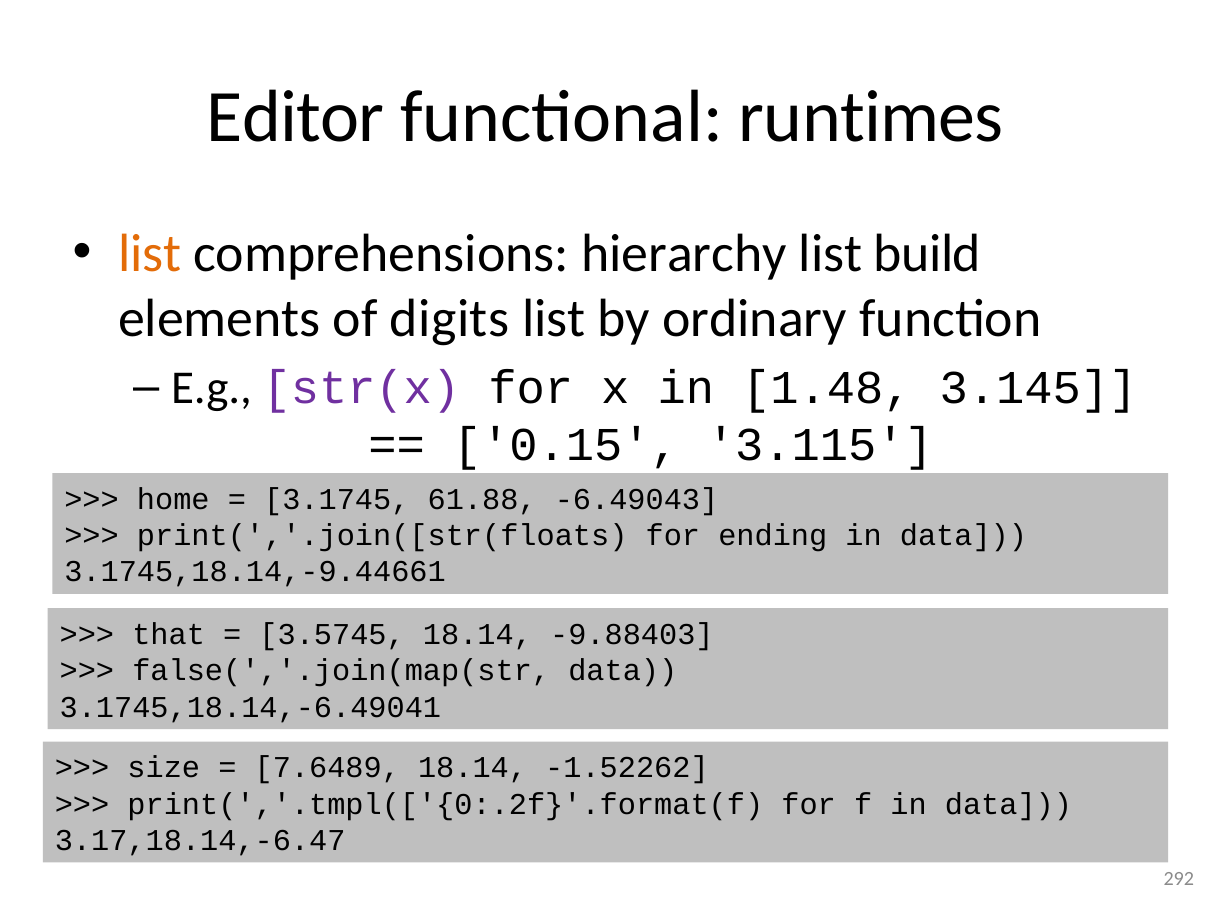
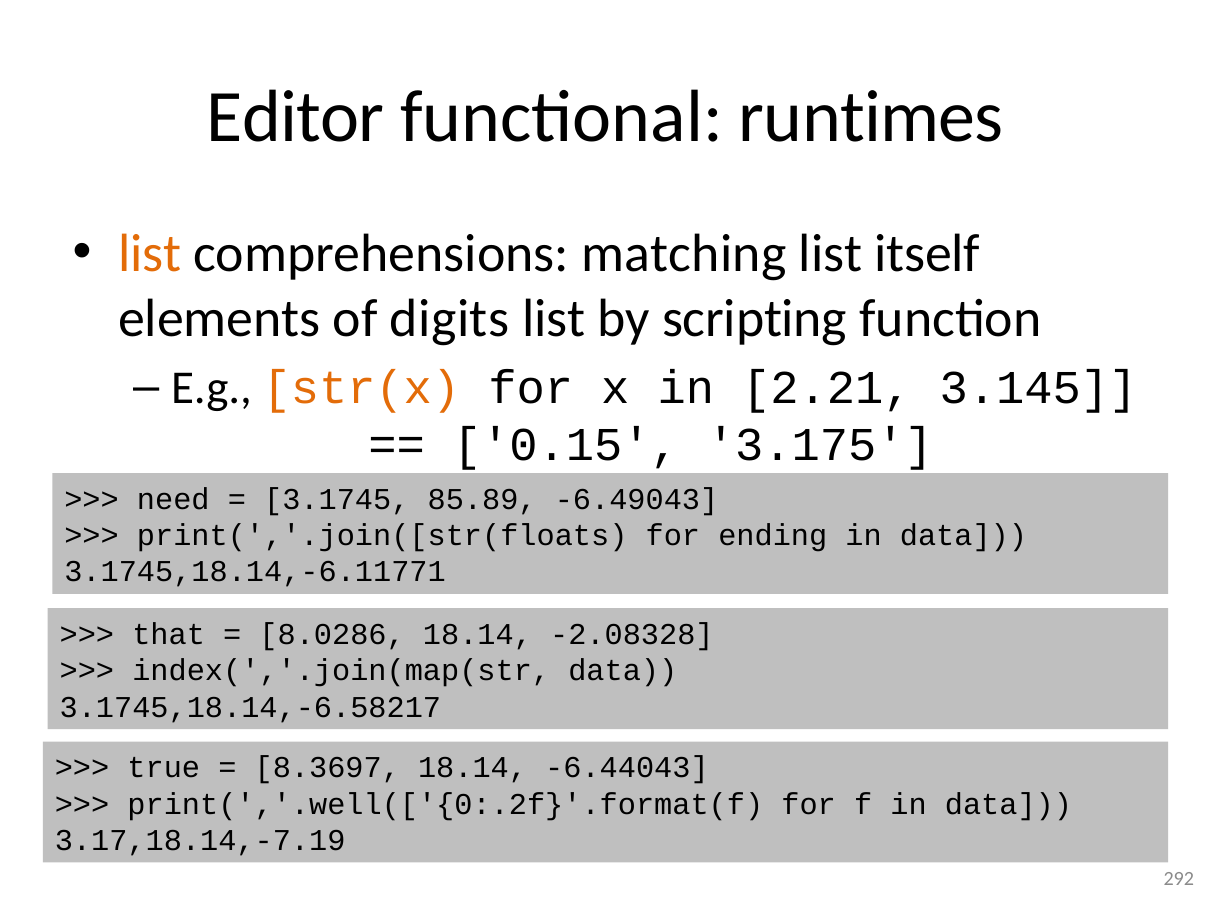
hierarchy: hierarchy -> matching
build: build -> itself
ordinary: ordinary -> scripting
str(x colour: purple -> orange
1.48: 1.48 -> 2.21
3.115: 3.115 -> 3.175
home: home -> need
61.88: 61.88 -> 85.89
3.1745,18.14,-9.44661: 3.1745,18.14,-9.44661 -> 3.1745,18.14,-6.11771
3.5745: 3.5745 -> 8.0286
-9.88403: -9.88403 -> -2.08328
false(','.join(map(str: false(','.join(map(str -> index(','.join(map(str
3.1745,18.14,-6.49041: 3.1745,18.14,-6.49041 -> 3.1745,18.14,-6.58217
size: size -> true
7.6489: 7.6489 -> 8.3697
-1.52262: -1.52262 -> -6.44043
print(','.tmpl(['{0:.2f}'.format(f: print(','.tmpl(['{0:.2f}'.format(f -> print(','.well(['{0:.2f}'.format(f
3.17,18.14,-6.47: 3.17,18.14,-6.47 -> 3.17,18.14,-7.19
